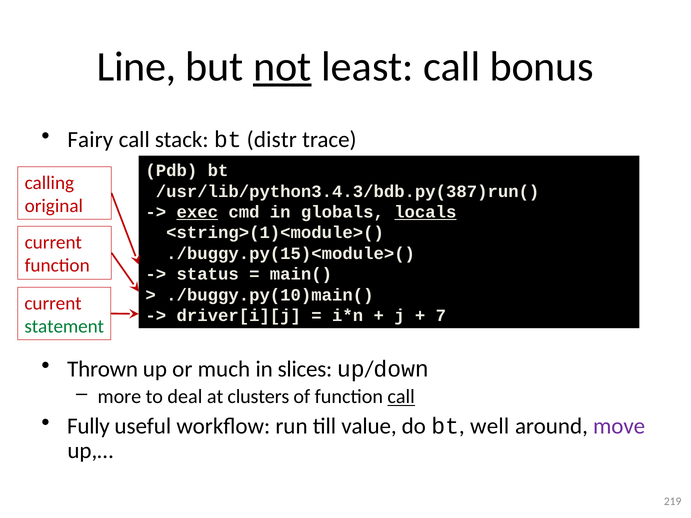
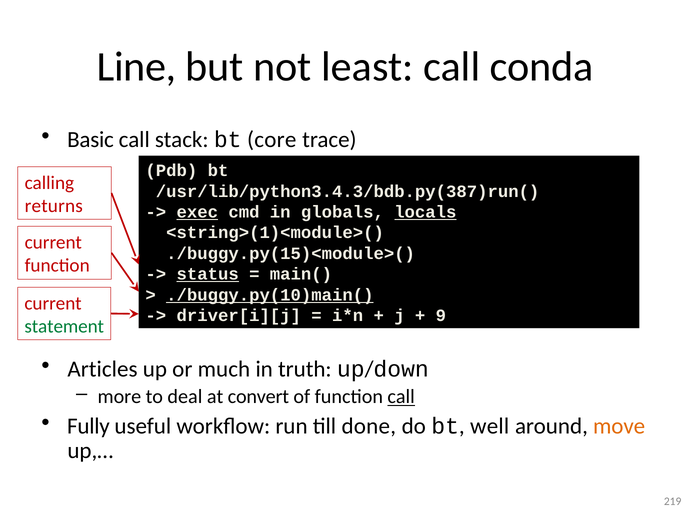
not underline: present -> none
bonus: bonus -> conda
Fairy: Fairy -> Basic
distr: distr -> core
original: original -> returns
status underline: none -> present
./buggy.py(10)main( underline: none -> present
7: 7 -> 9
Thrown: Thrown -> Articles
slices: slices -> truth
clusters: clusters -> convert
value: value -> done
move colour: purple -> orange
